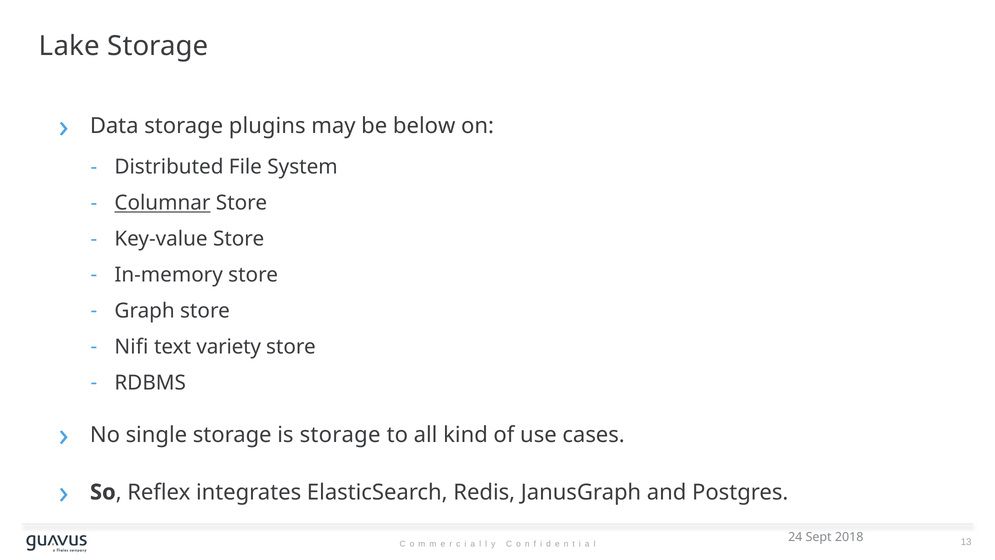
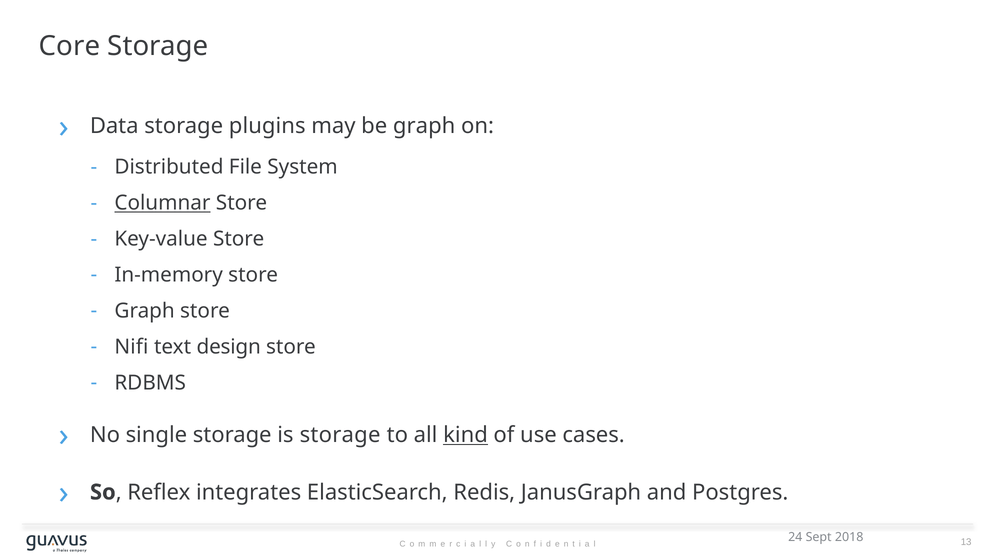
Lake: Lake -> Core
be below: below -> graph
variety: variety -> design
kind underline: none -> present
